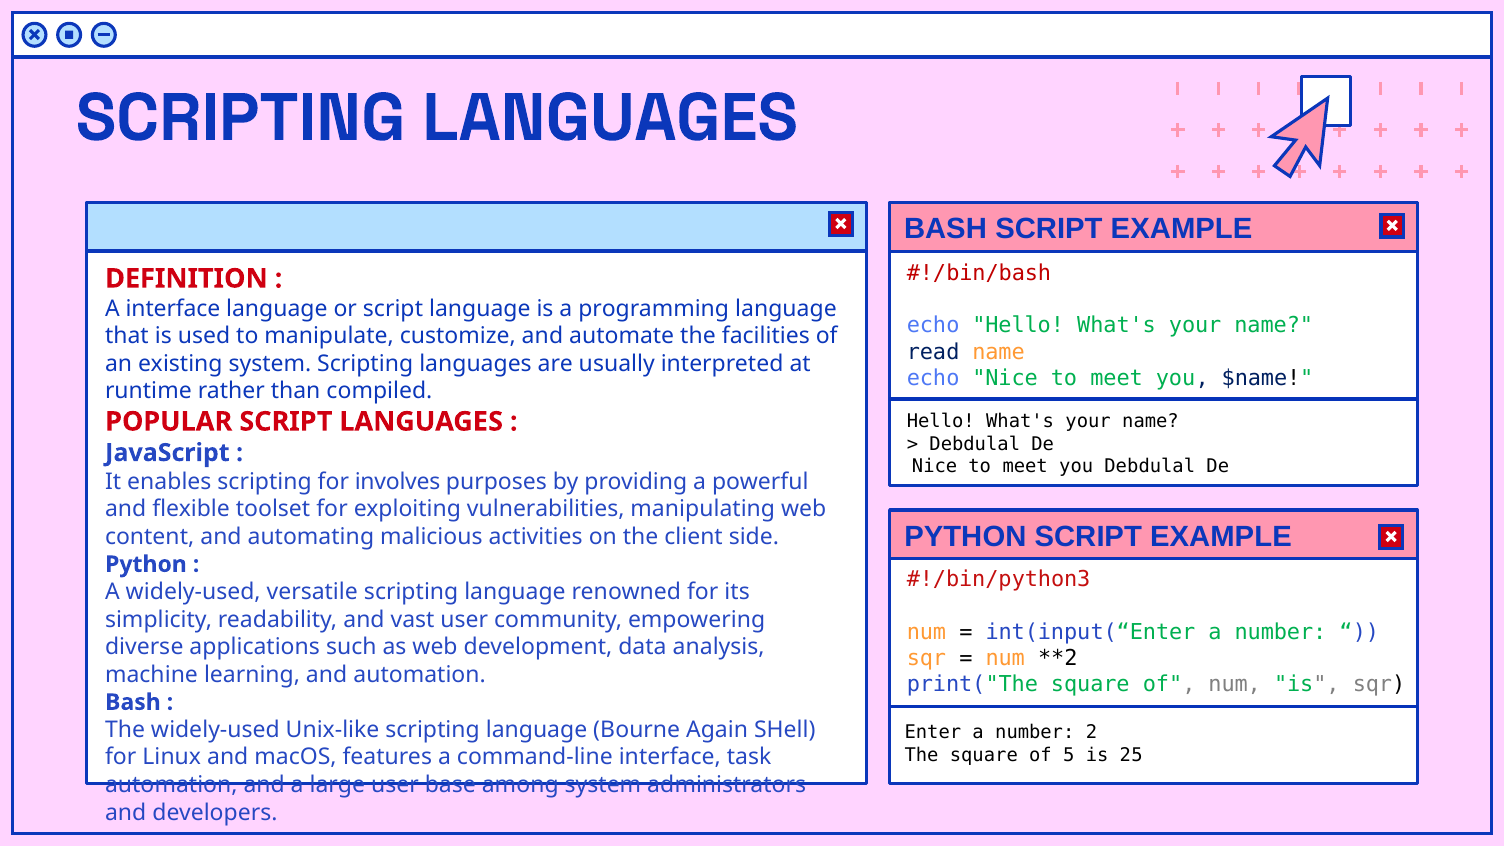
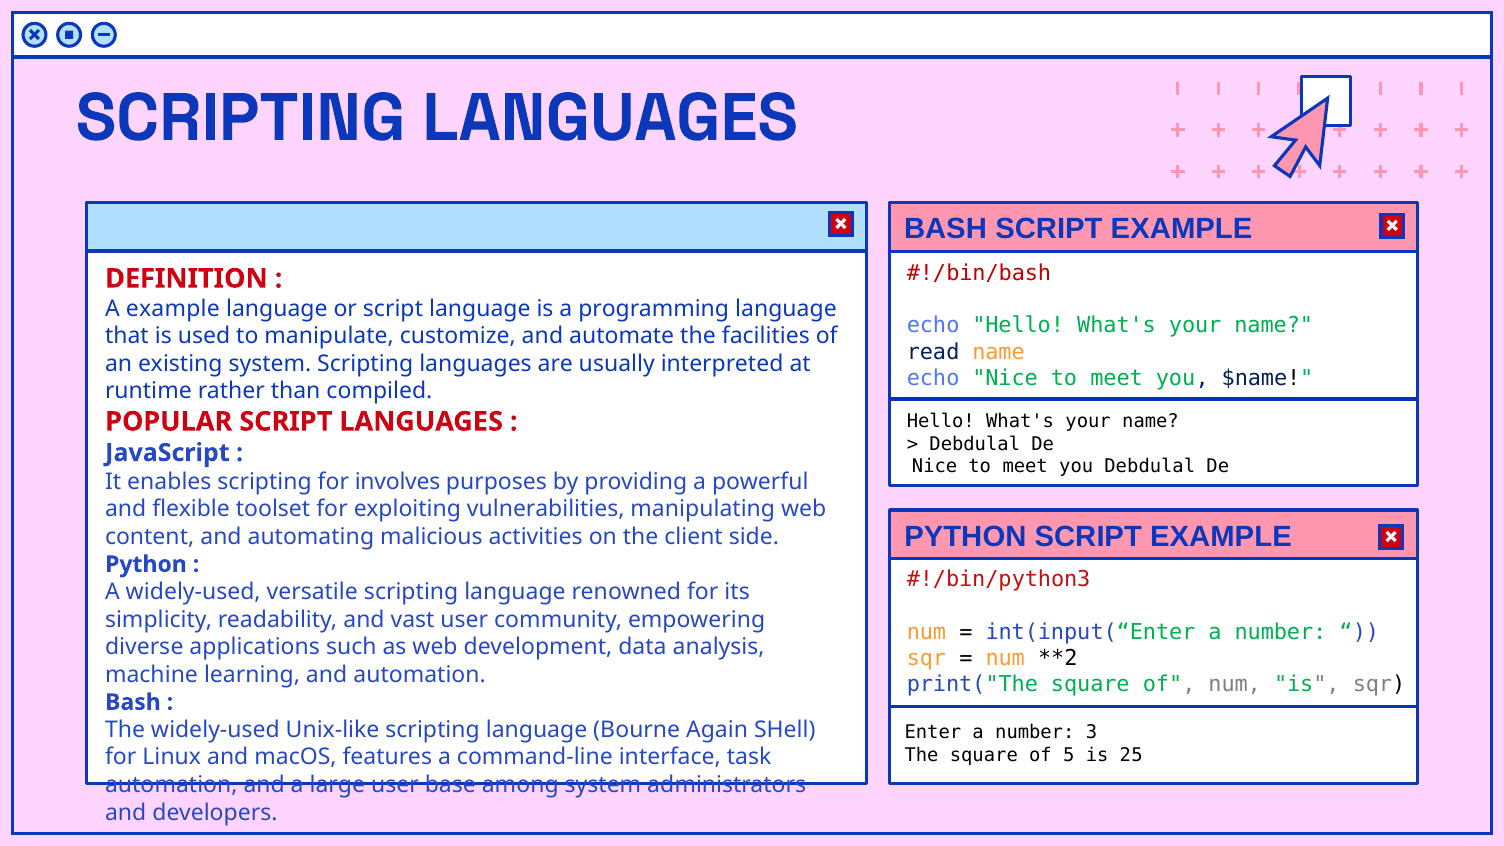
A interface: interface -> example
2: 2 -> 3
